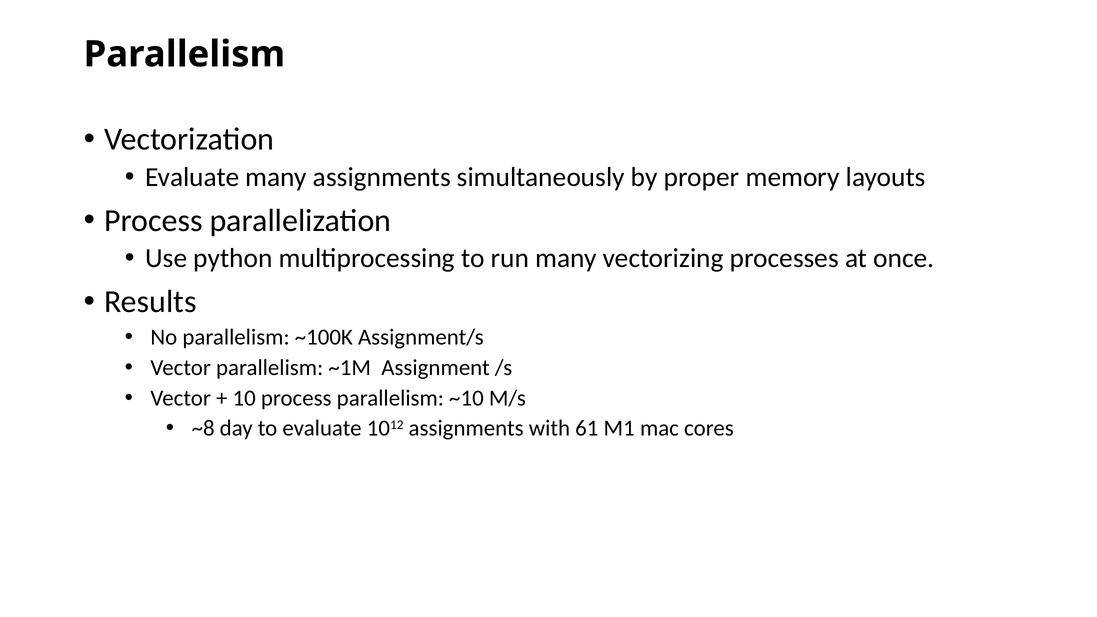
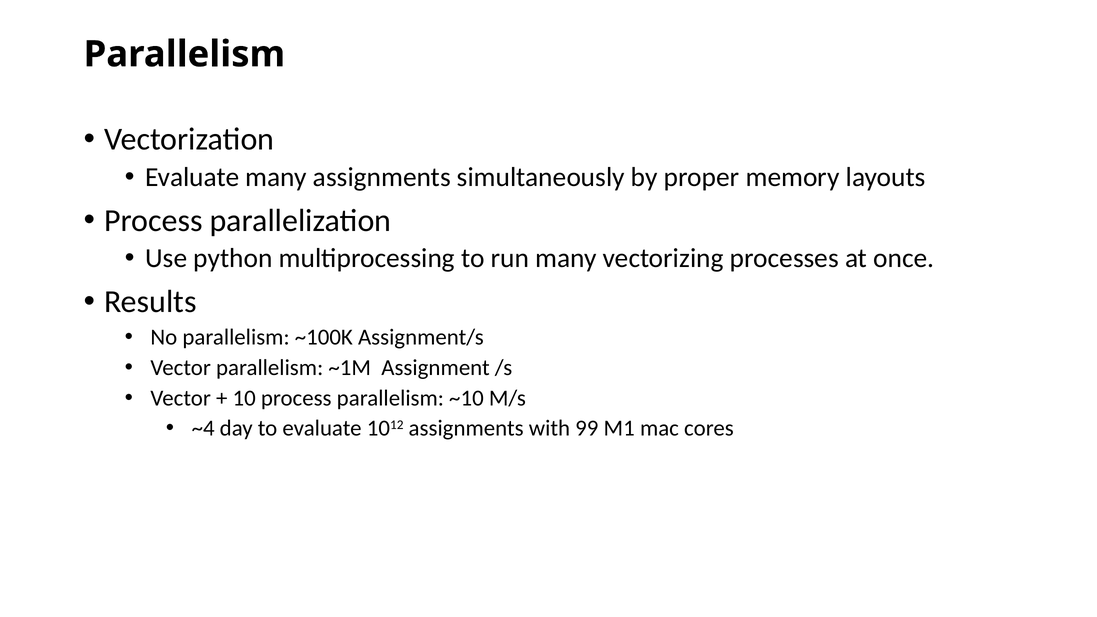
~8: ~8 -> ~4
61: 61 -> 99
